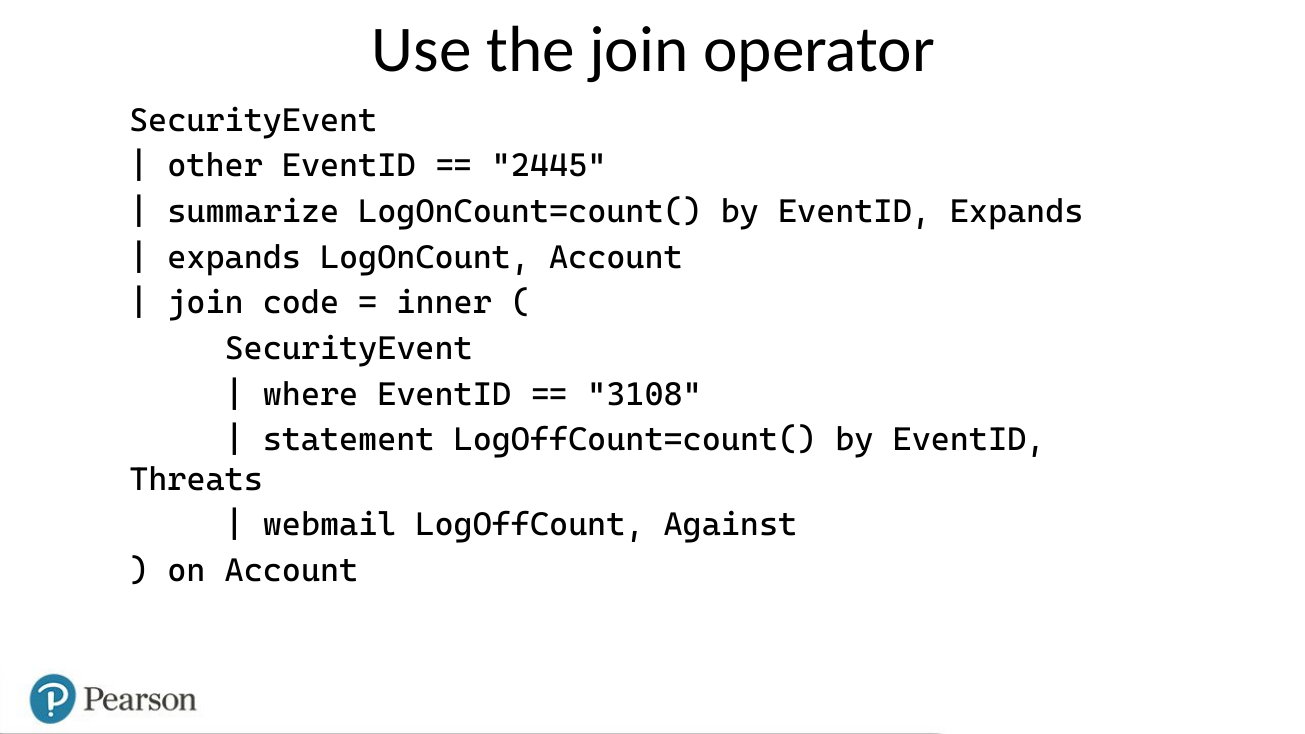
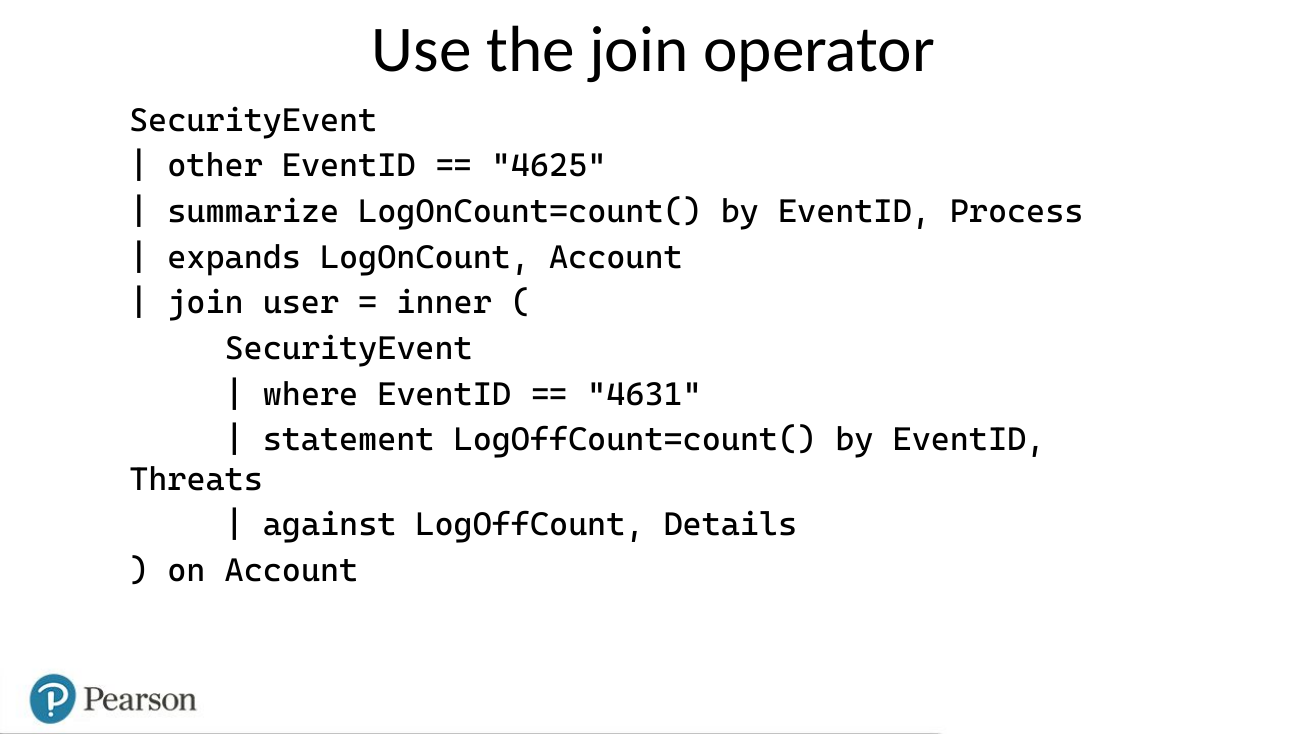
2445: 2445 -> 4625
EventID Expands: Expands -> Process
code: code -> user
3108: 3108 -> 4631
webmail: webmail -> against
Against: Against -> Details
